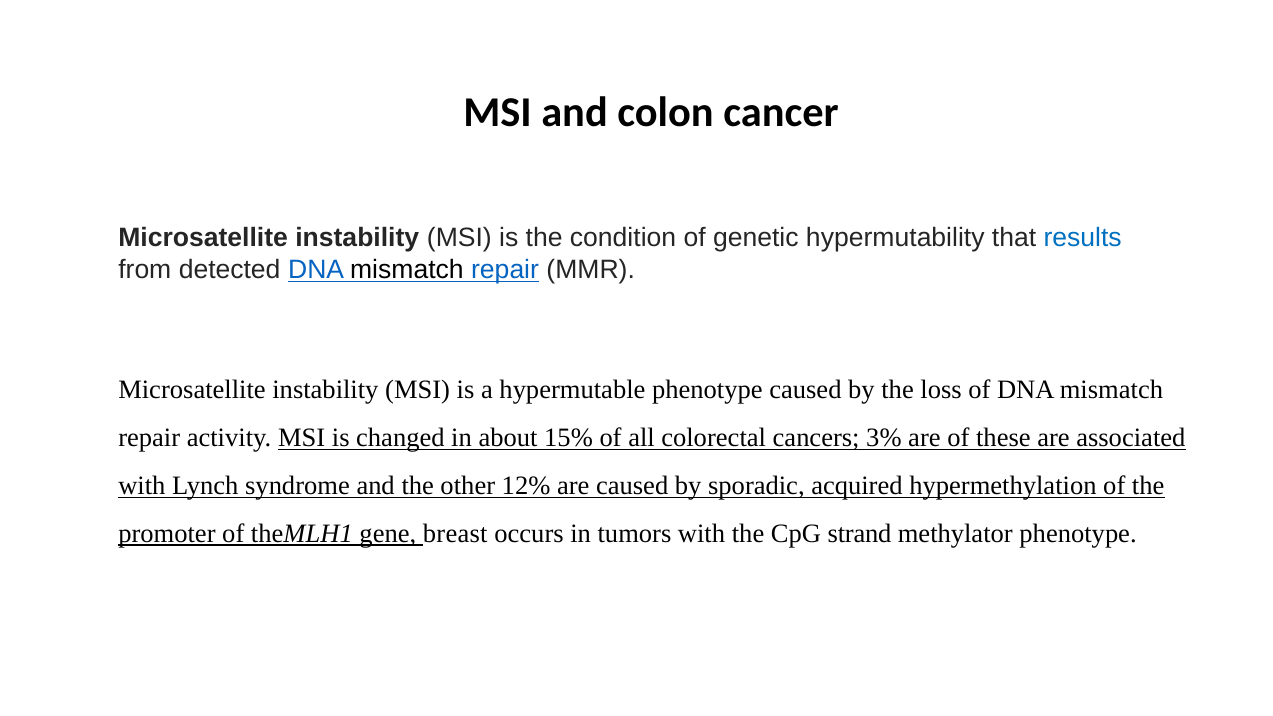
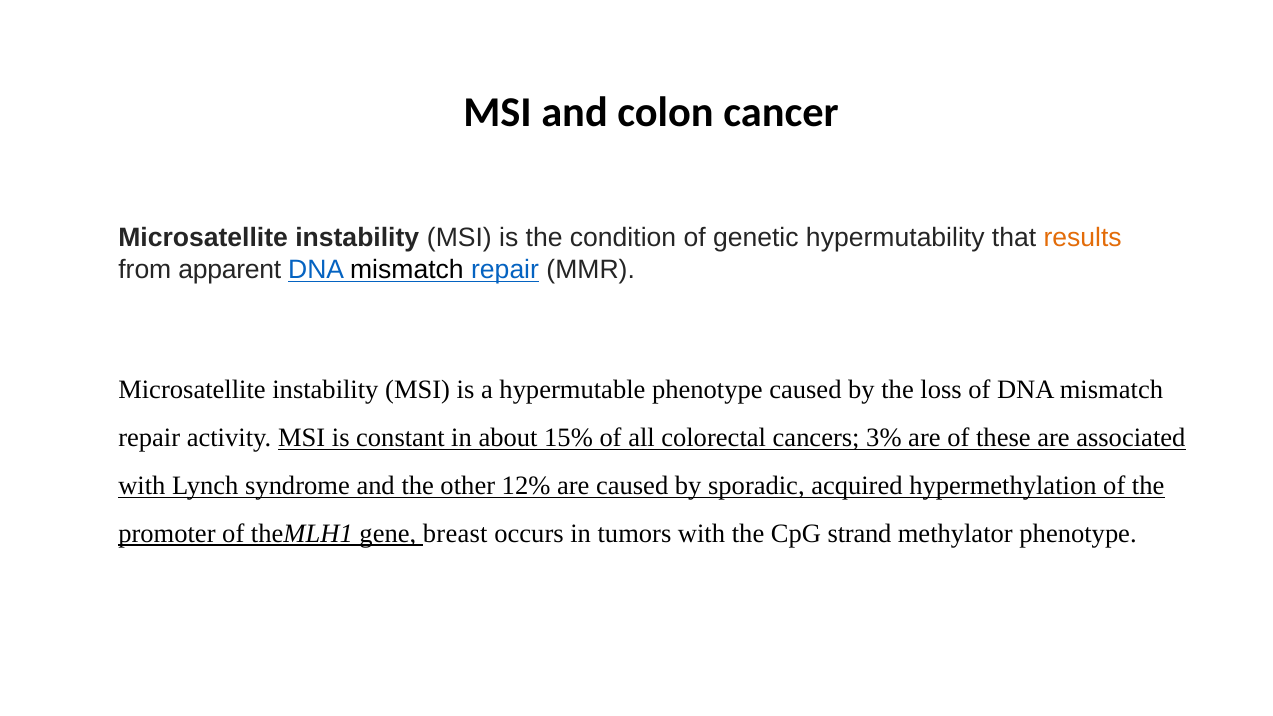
results colour: blue -> orange
detected: detected -> apparent
changed: changed -> constant
